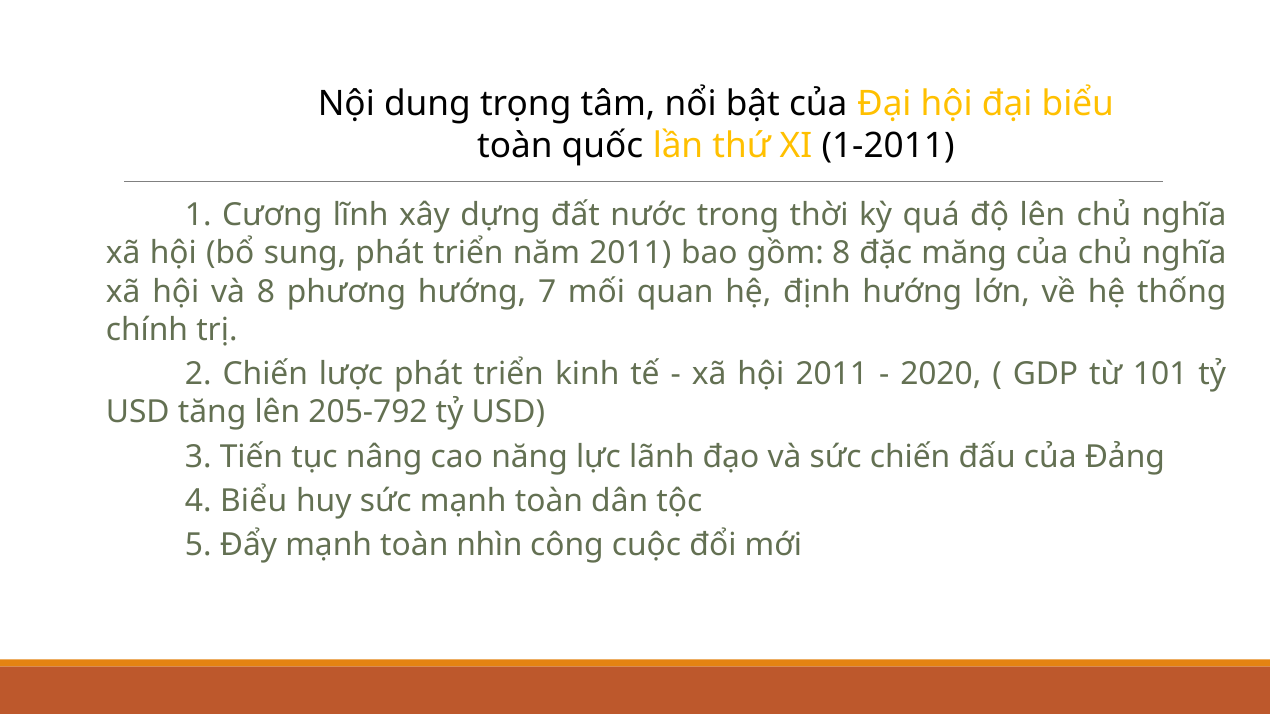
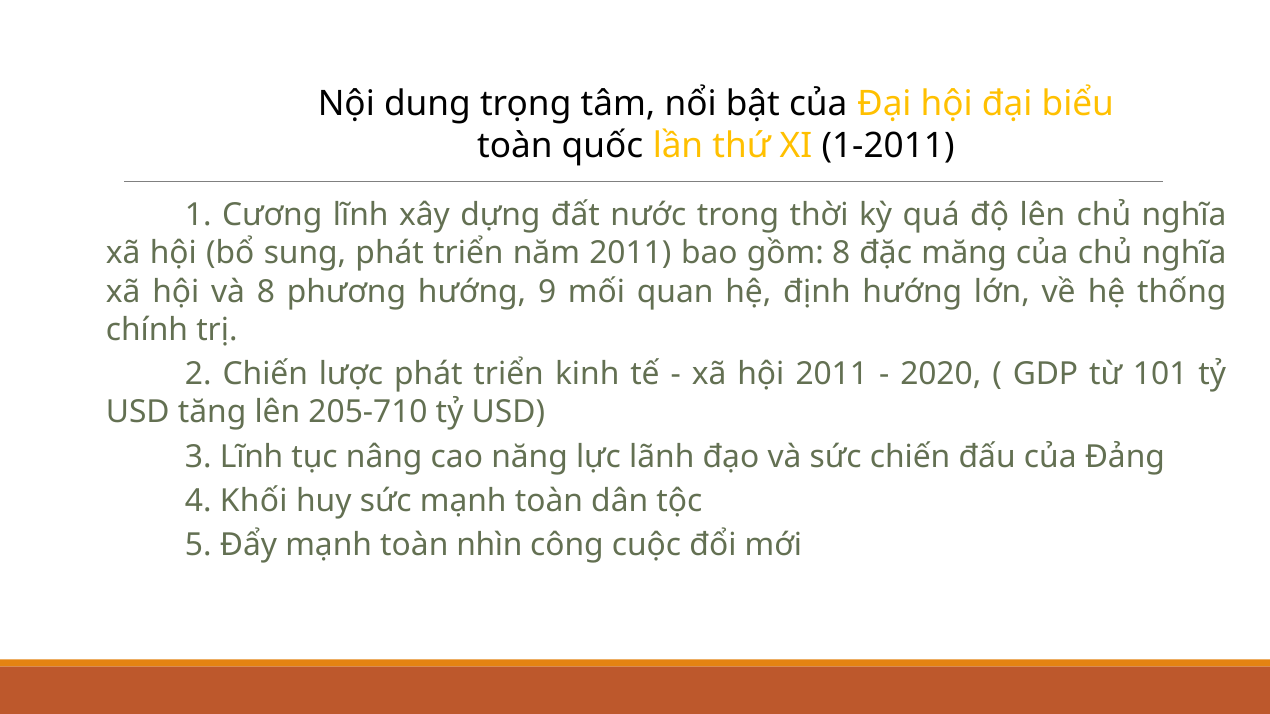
7: 7 -> 9
205-792: 205-792 -> 205-710
3 Tiến: Tiến -> Lĩnh
4 Biểu: Biểu -> Khối
